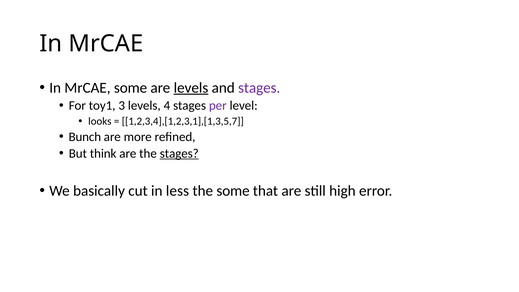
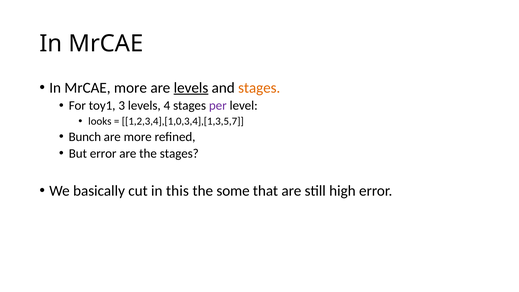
MrCAE some: some -> more
stages at (259, 88) colour: purple -> orange
1,2,3,4],[1,2,3,1],[1,3,5,7: 1,2,3,4],[1,2,3,1],[1,3,5,7 -> 1,2,3,4],[1,0,3,4],[1,3,5,7
But think: think -> error
stages at (179, 153) underline: present -> none
less: less -> this
